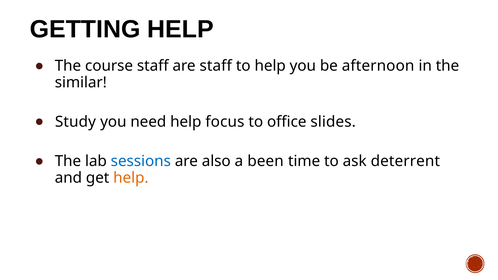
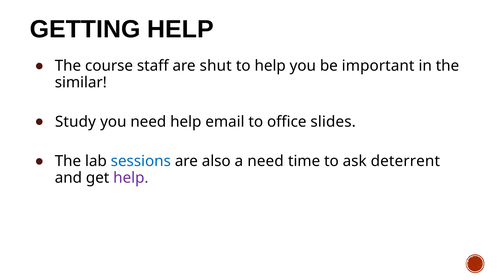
are staff: staff -> shut
afternoon: afternoon -> important
focus: focus -> email
a been: been -> need
help at (131, 178) colour: orange -> purple
